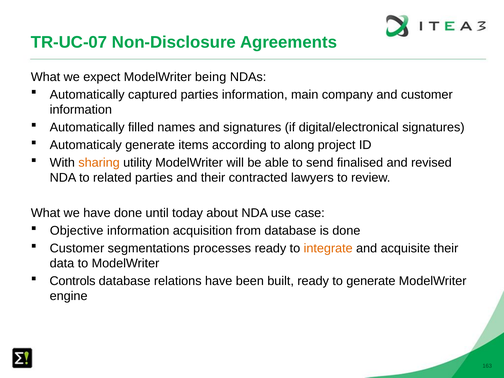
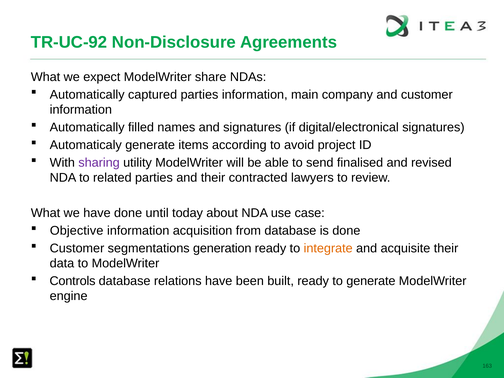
TR-UC-07: TR-UC-07 -> TR-UC-92
being: being -> share
along: along -> avoid
sharing colour: orange -> purple
processes: processes -> generation
